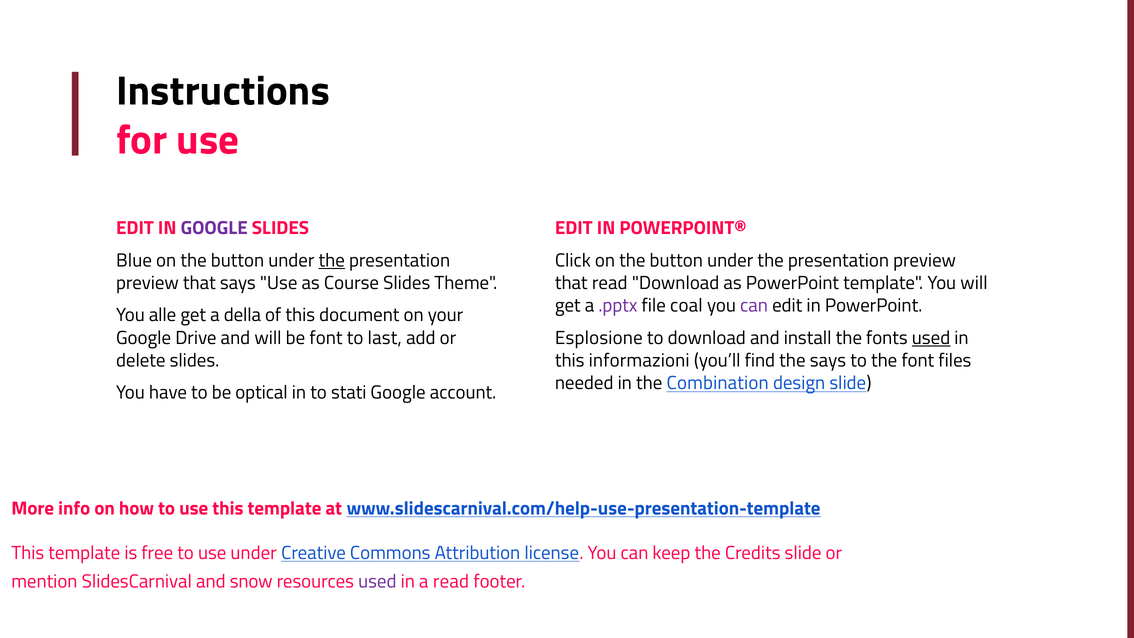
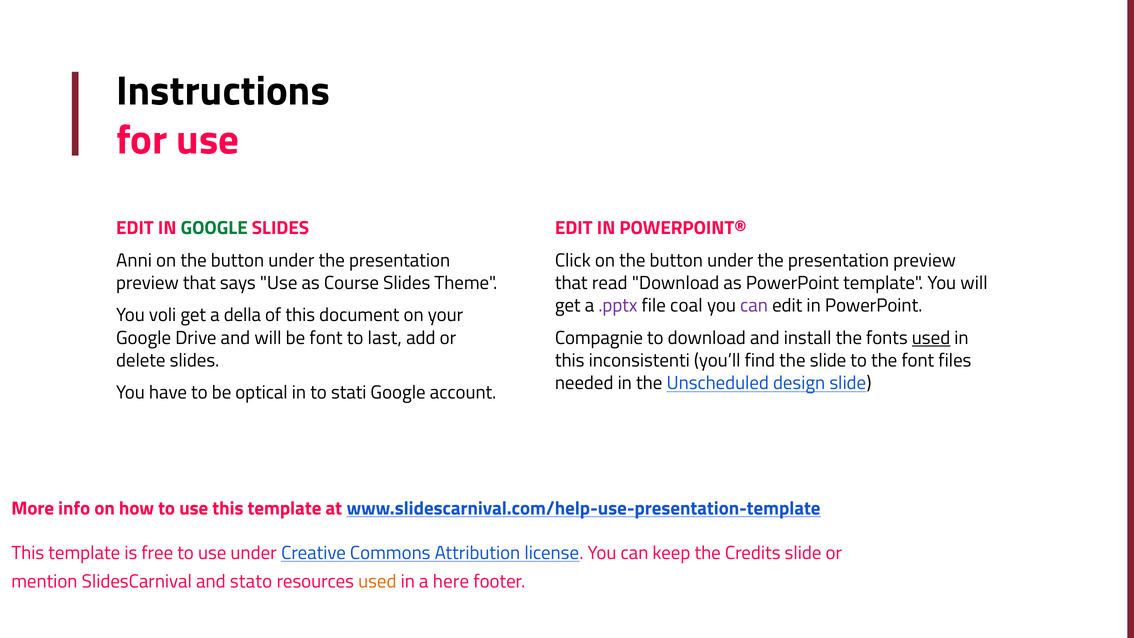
GOOGLE at (214, 228) colour: purple -> green
Blue: Blue -> Anni
the at (332, 260) underline: present -> none
alle: alle -> voli
Esplosione: Esplosione -> Compagnie
informazioni: informazioni -> inconsistenti
the says: says -> slide
Combination: Combination -> Unscheduled
snow: snow -> stato
used at (377, 581) colour: purple -> orange
a read: read -> here
